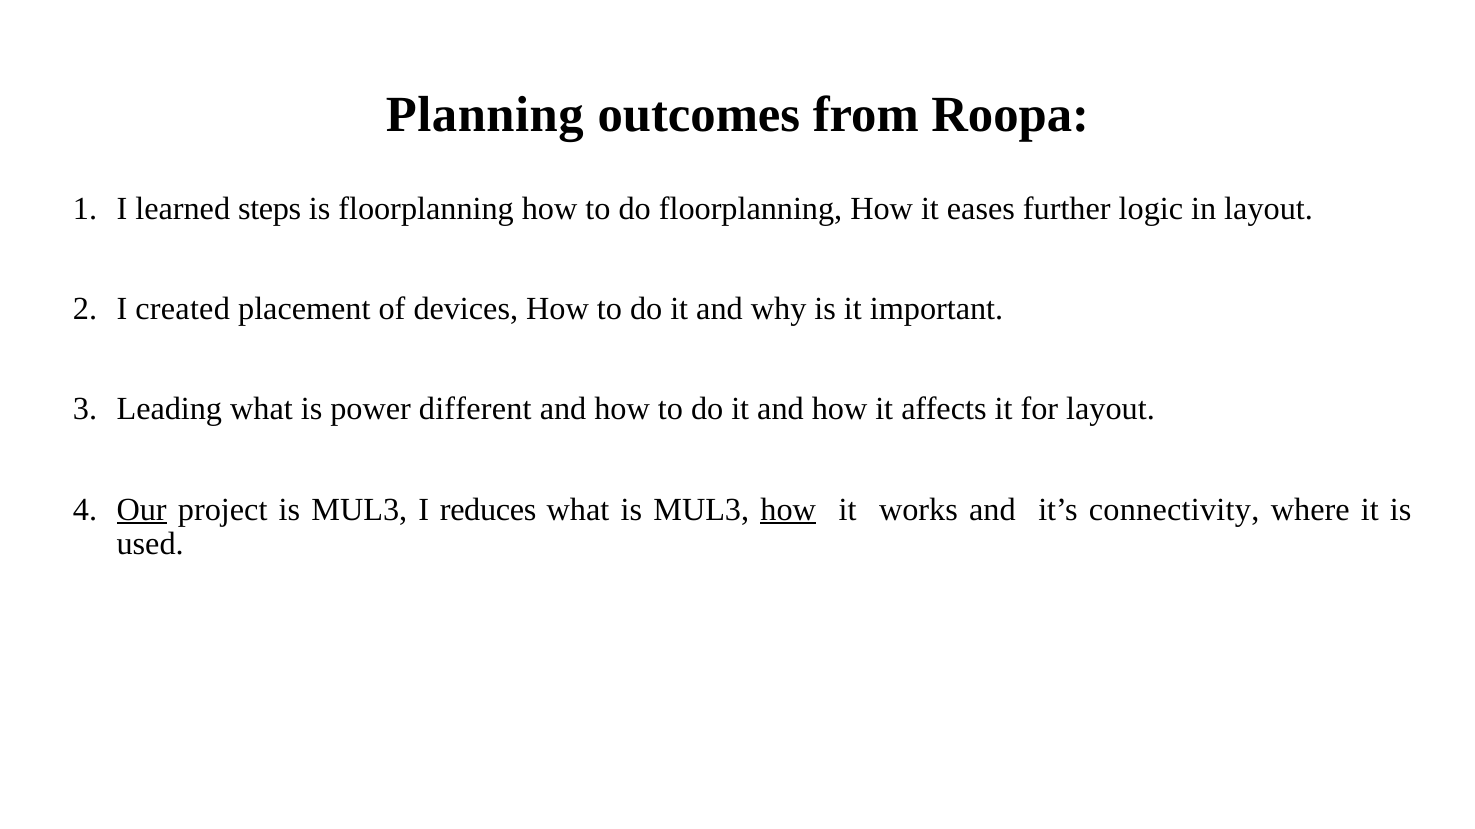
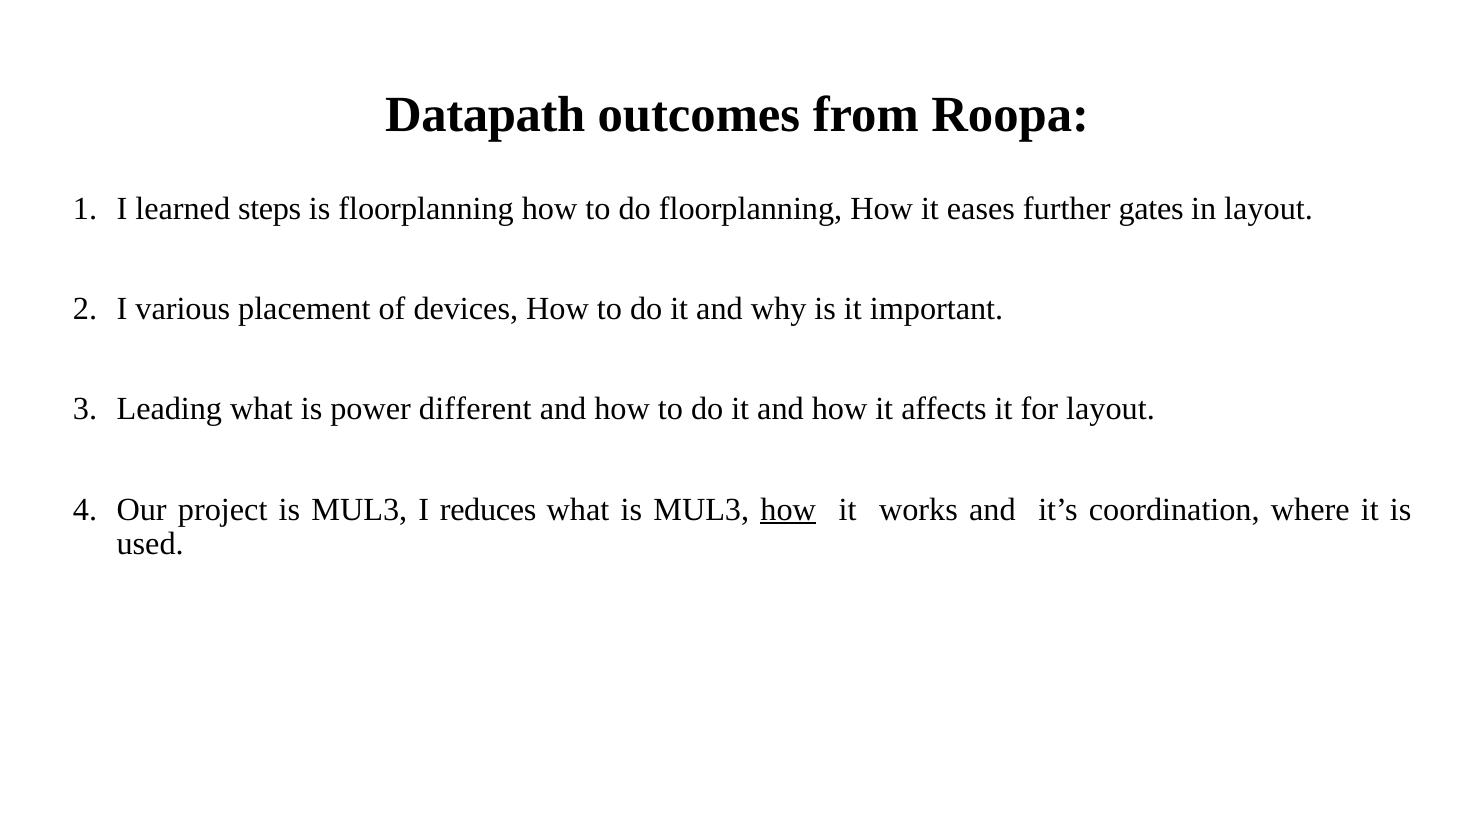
Planning: Planning -> Datapath
logic: logic -> gates
created: created -> various
Our underline: present -> none
connectivity: connectivity -> coordination
